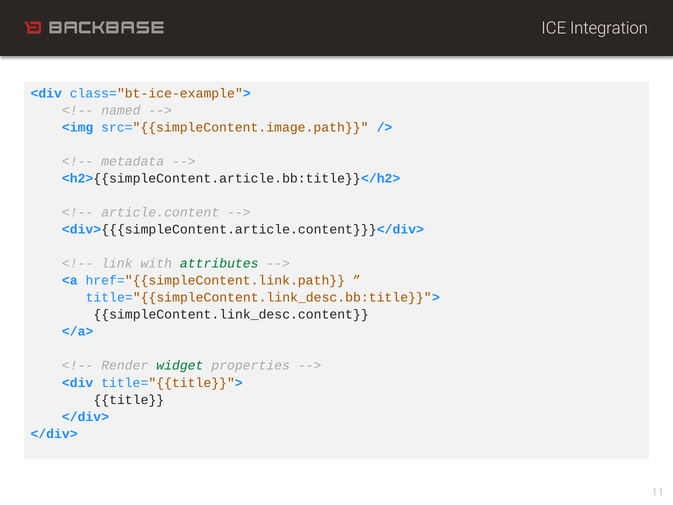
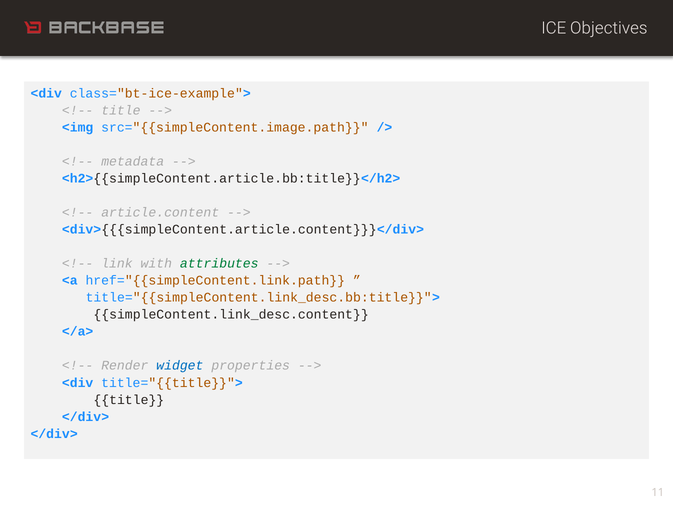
Integration: Integration -> Objectives
named at (121, 110): named -> title
widget colour: green -> blue
